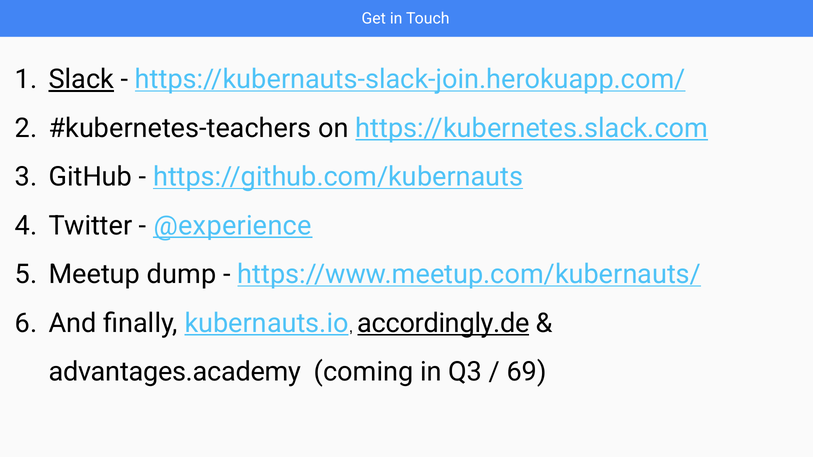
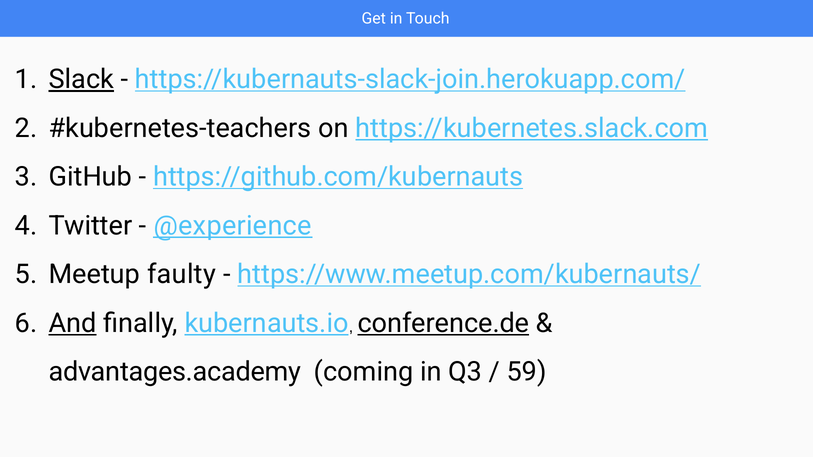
dump: dump -> faulty
And underline: none -> present
accordingly.de: accordingly.de -> conference.de
69: 69 -> 59
